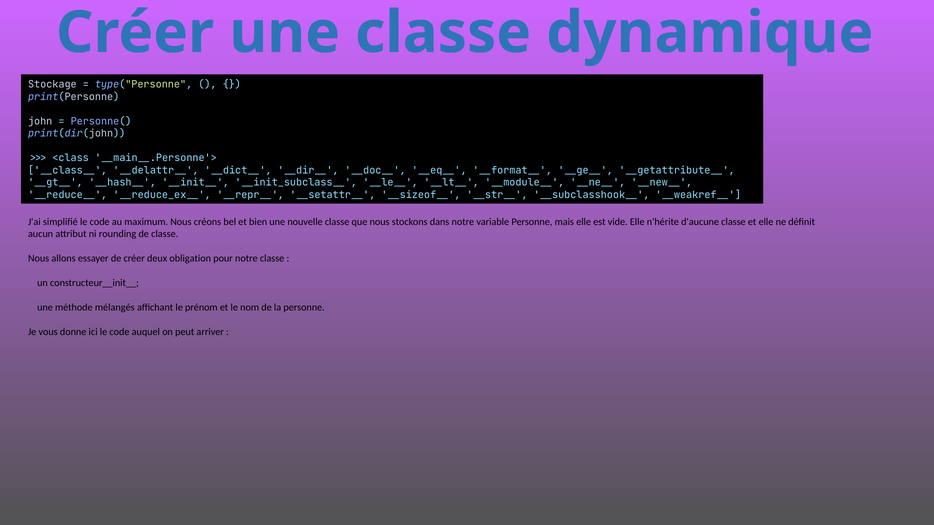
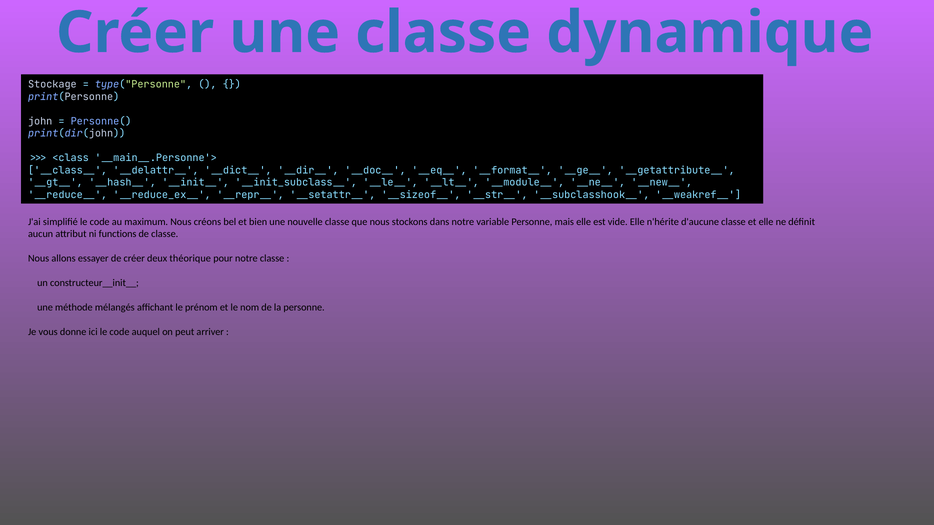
rounding: rounding -> functions
obligation: obligation -> théorique
